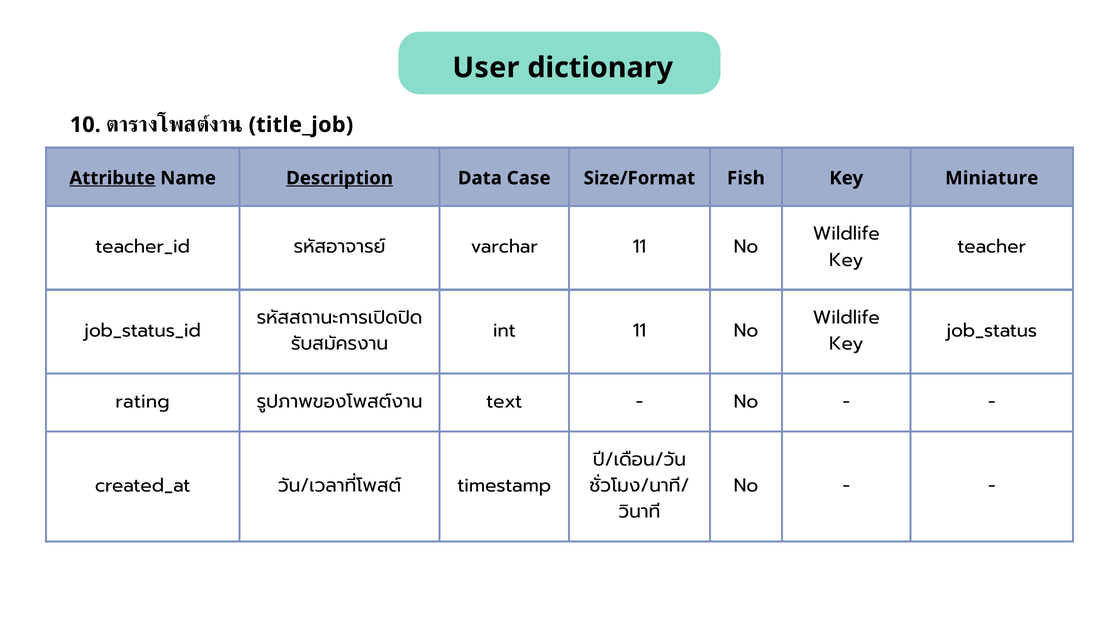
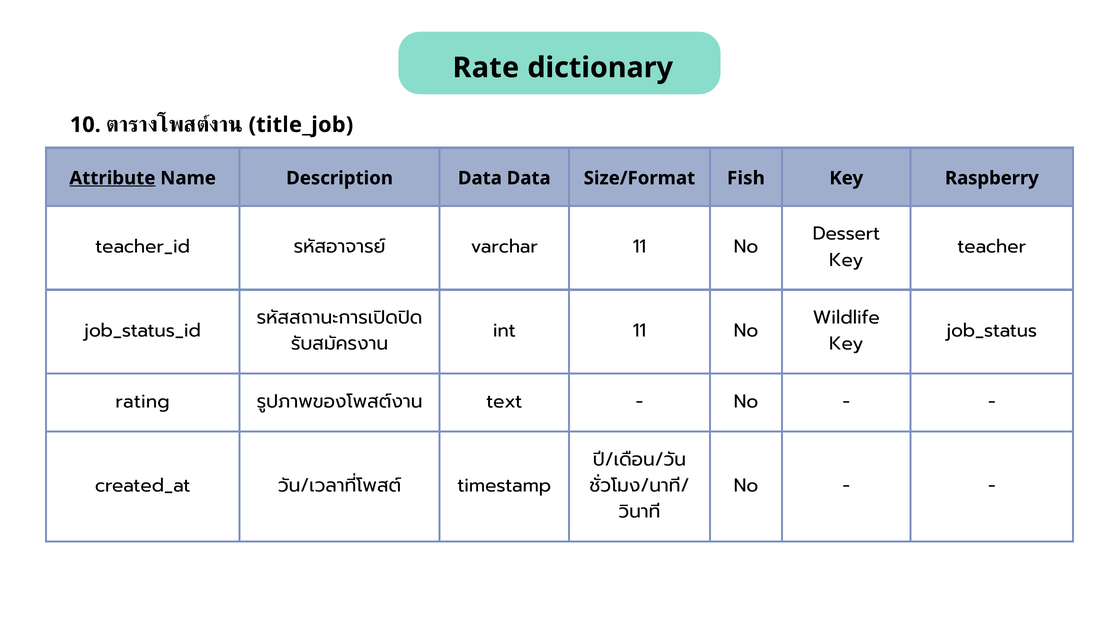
User: User -> Rate
Description underline: present -> none
Data Case: Case -> Data
Miniature: Miniature -> Raspberry
Wildlife at (846, 234): Wildlife -> Dessert
